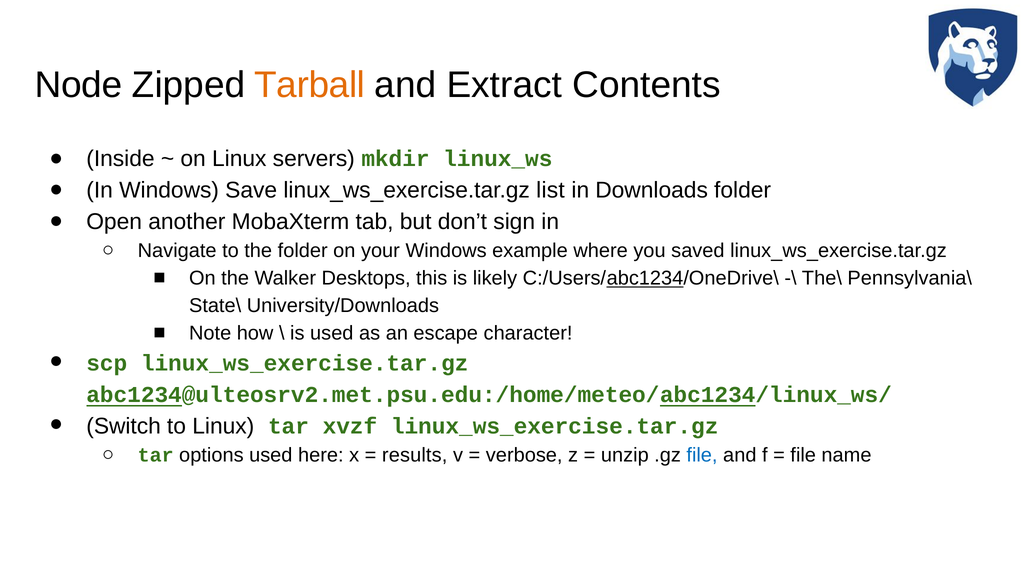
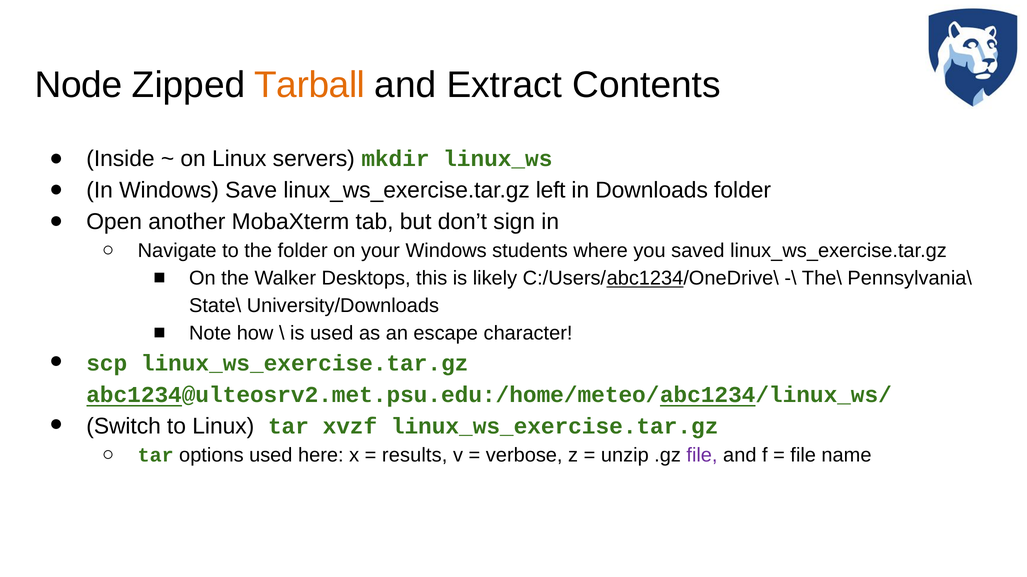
list: list -> left
example: example -> students
file at (702, 456) colour: blue -> purple
